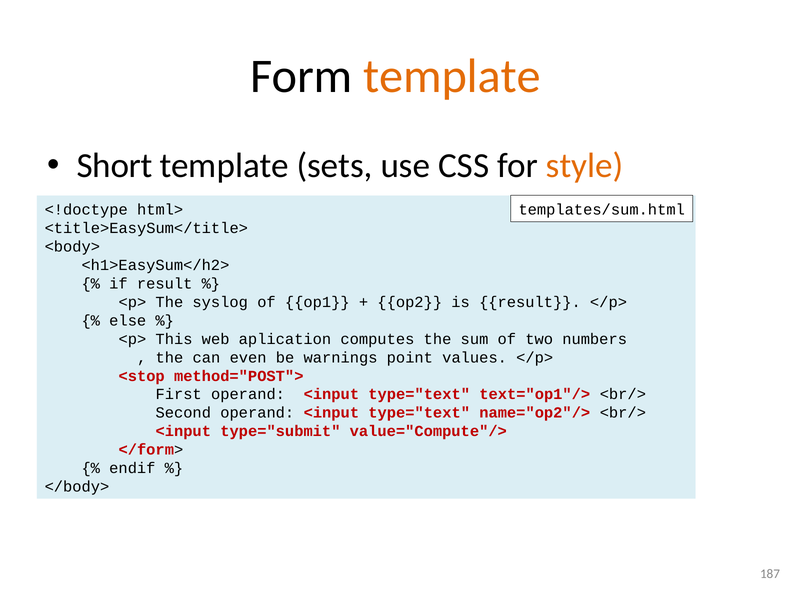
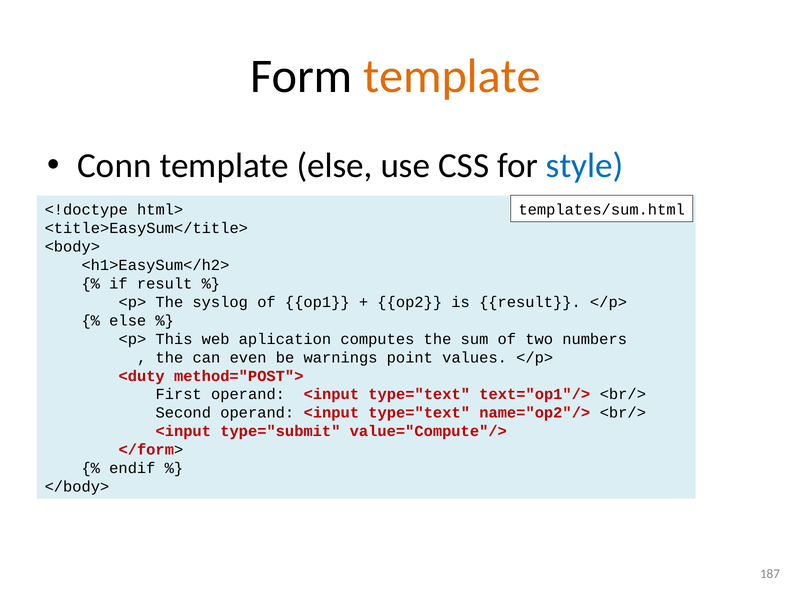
Short: Short -> Conn
template sets: sets -> else
style colour: orange -> blue
<stop: <stop -> <duty
